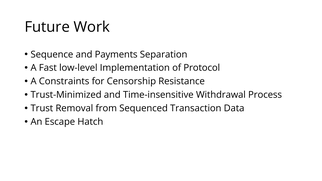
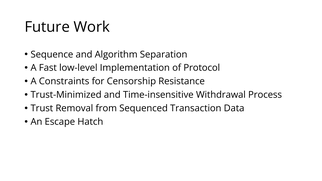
Payments: Payments -> Algorithm
